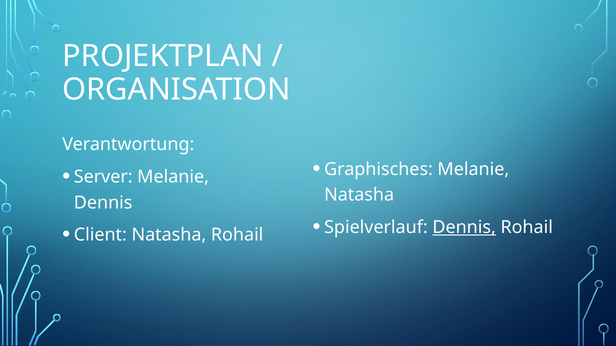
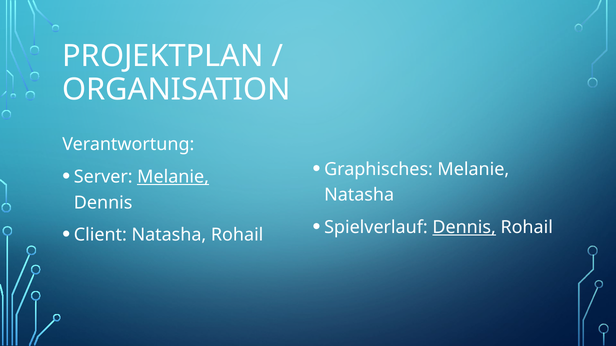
Melanie at (173, 177) underline: none -> present
